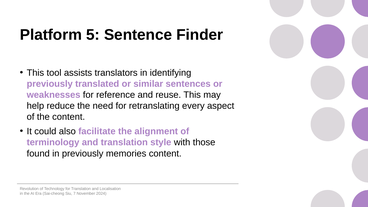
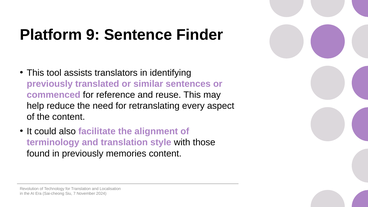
5: 5 -> 9
weaknesses: weaknesses -> commenced
